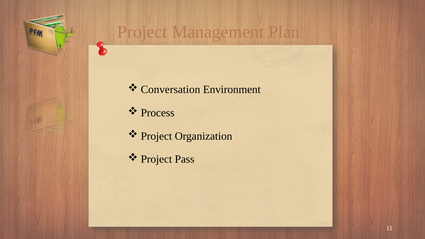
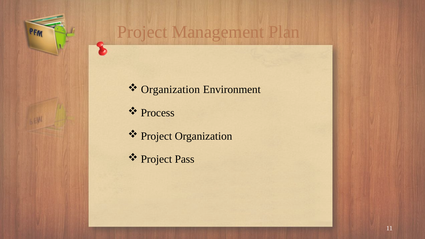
Conversation at (170, 90): Conversation -> Organization
